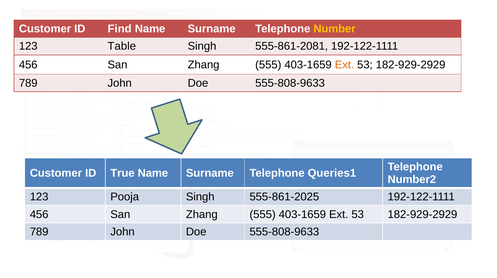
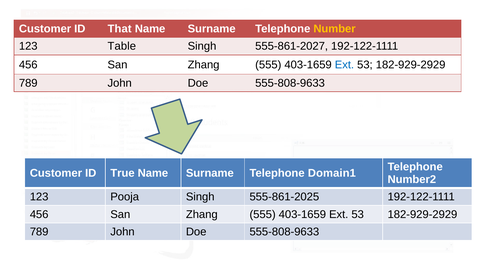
Find: Find -> That
555-861-2081: 555-861-2081 -> 555-861-2027
Ext at (344, 65) colour: orange -> blue
Queries1: Queries1 -> Domain1
